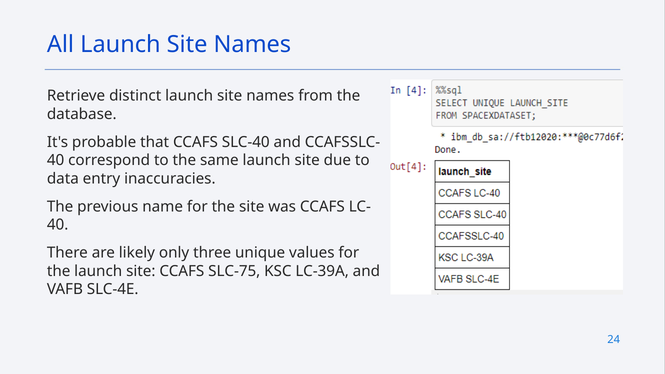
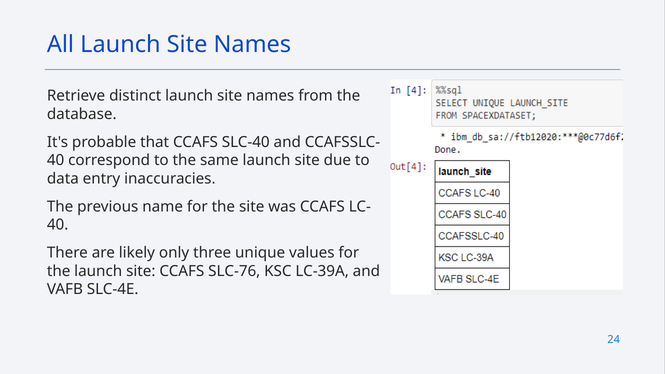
SLC-75: SLC-75 -> SLC-76
